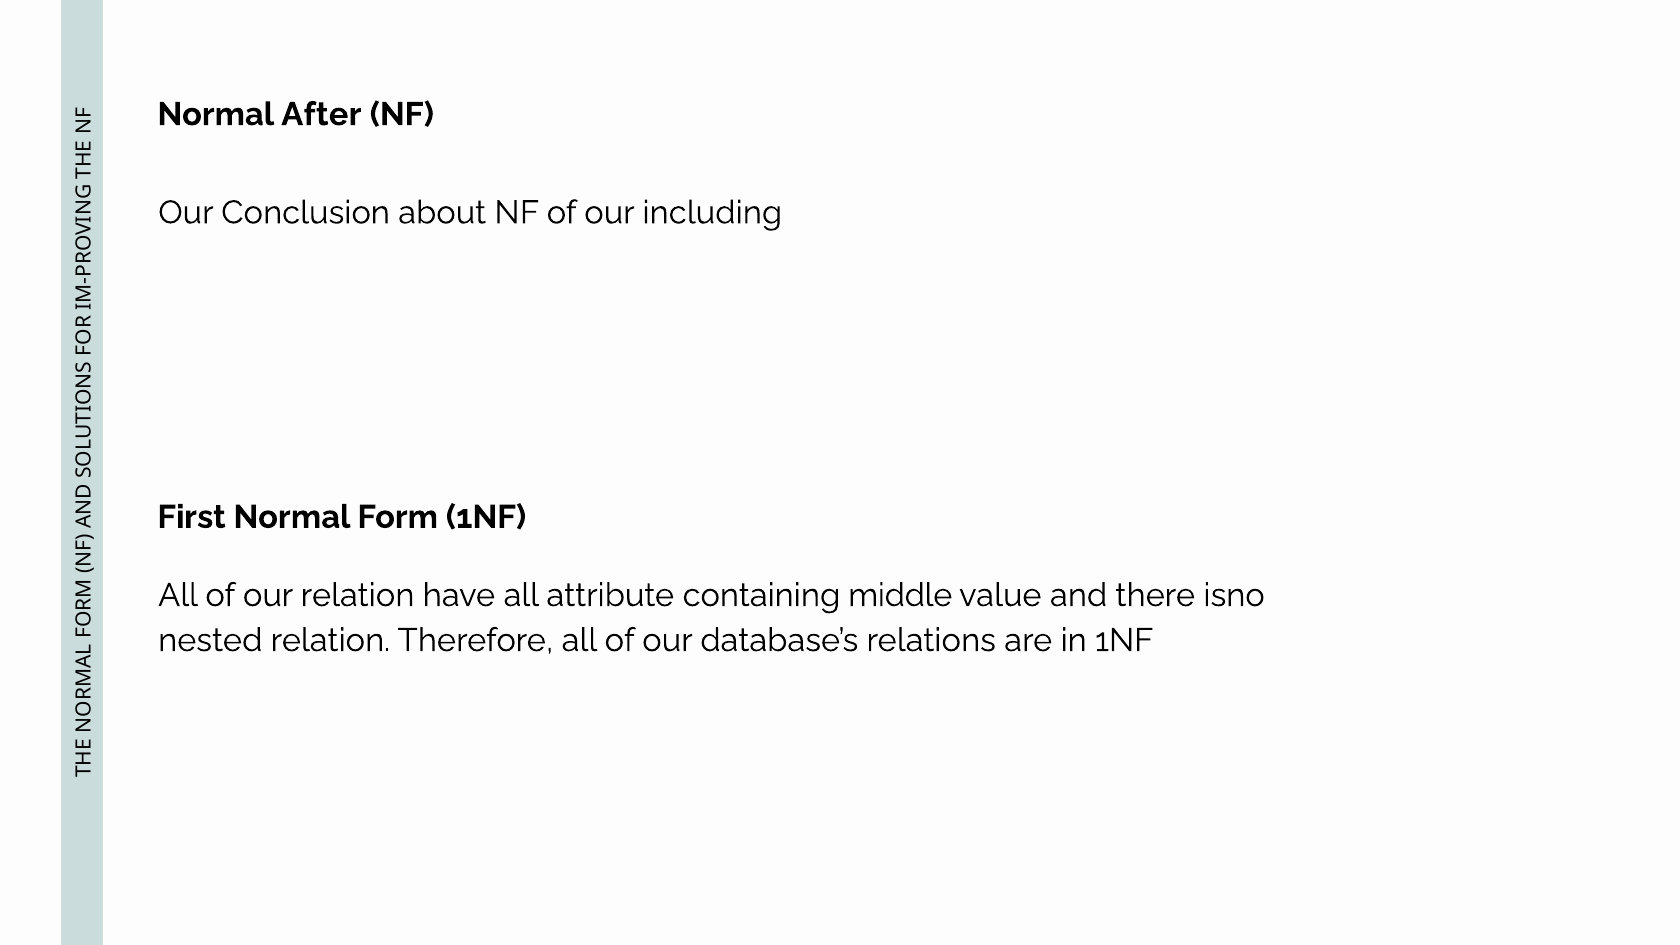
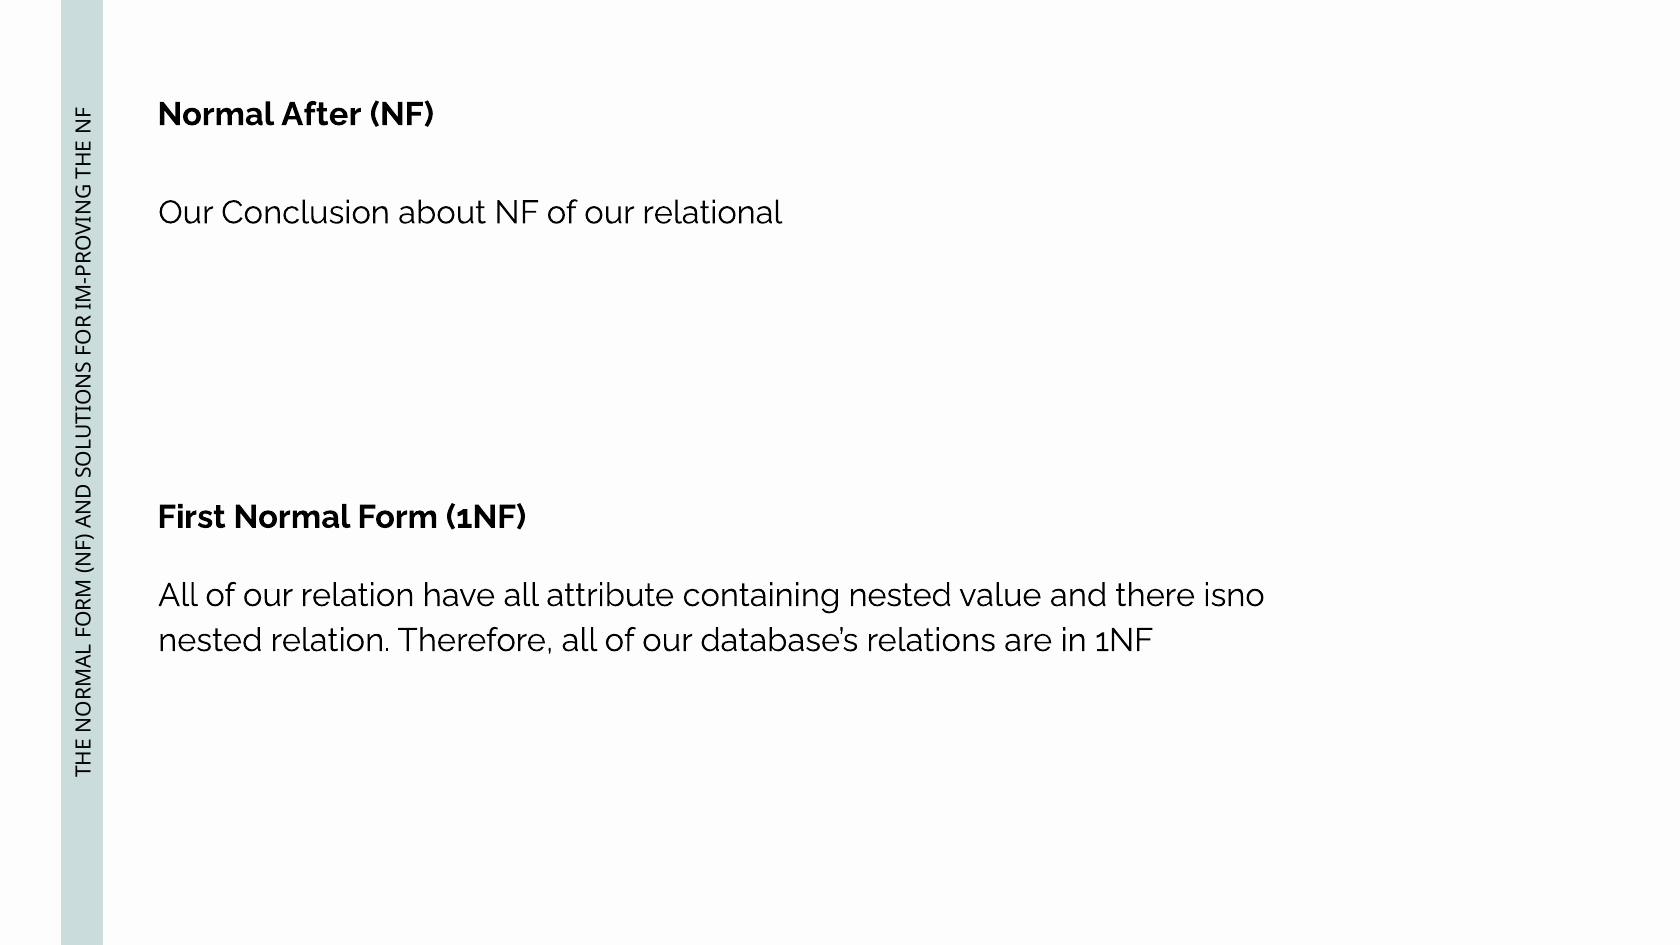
including: including -> relational
containing middle: middle -> nested
